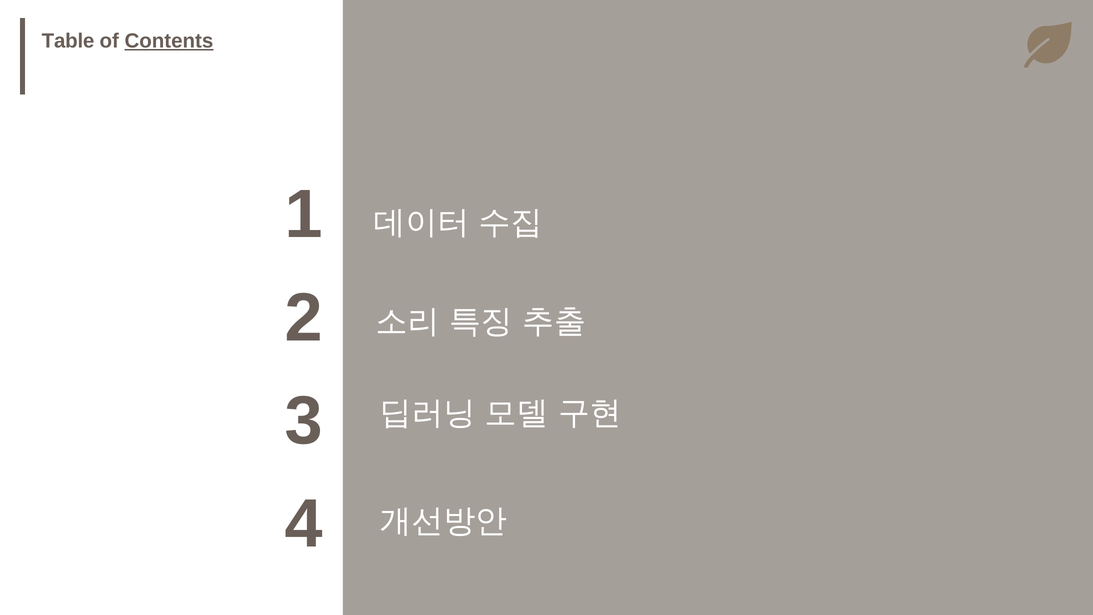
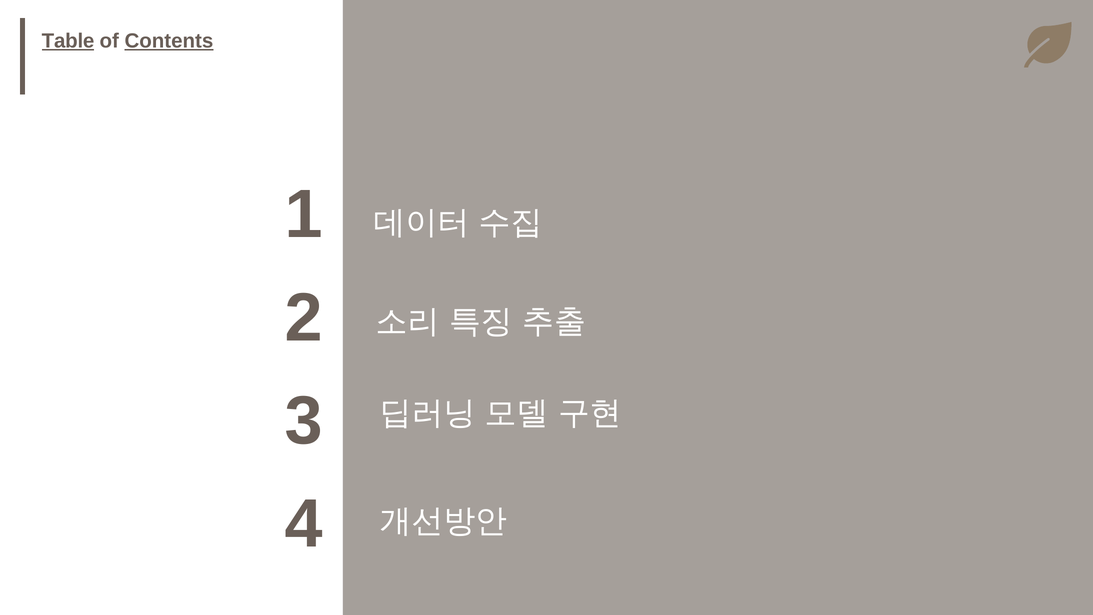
Table underline: none -> present
